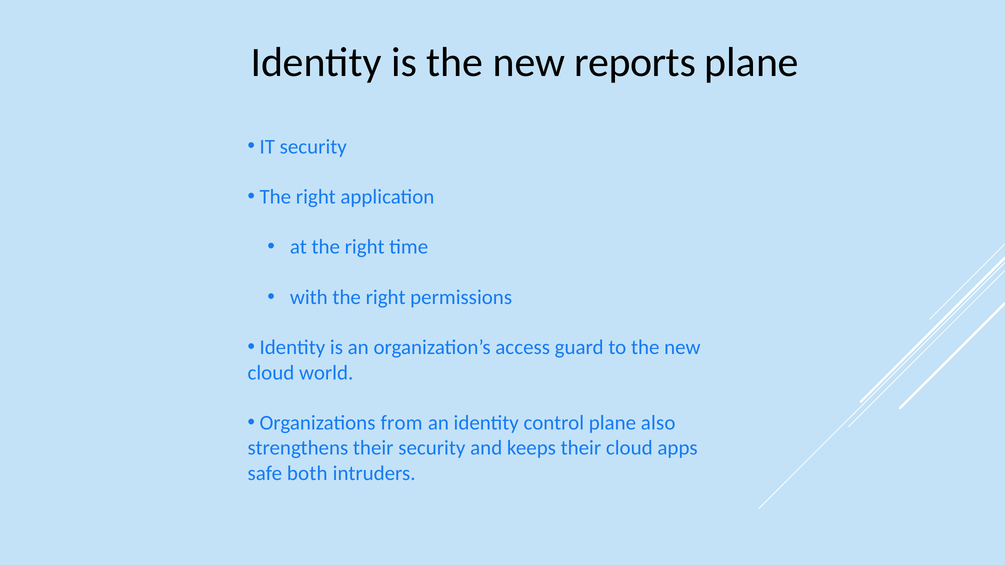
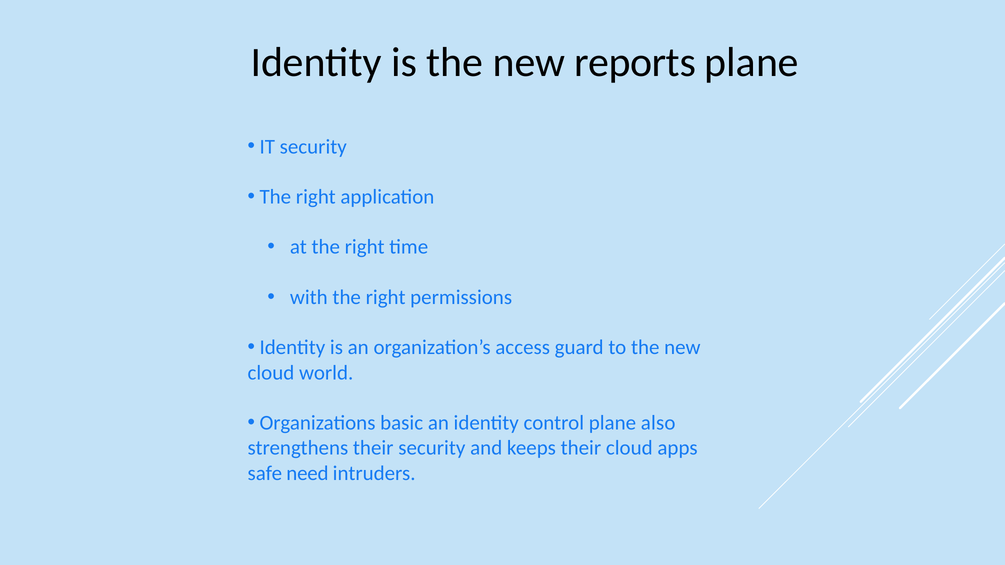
from: from -> basic
both: both -> need
